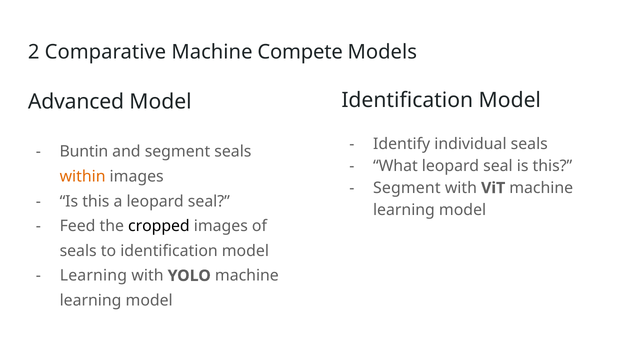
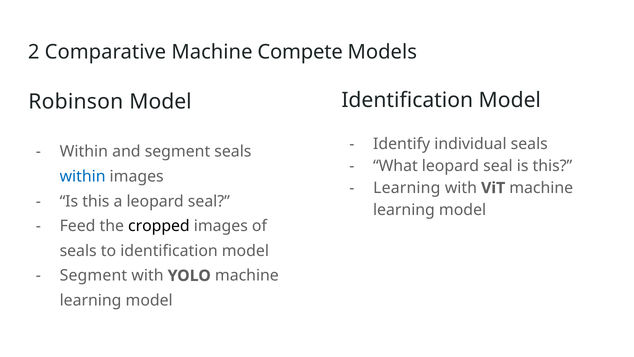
Advanced: Advanced -> Robinson
Buntin at (84, 152): Buntin -> Within
within at (83, 176) colour: orange -> blue
Segment at (407, 188): Segment -> Learning
Learning at (93, 275): Learning -> Segment
